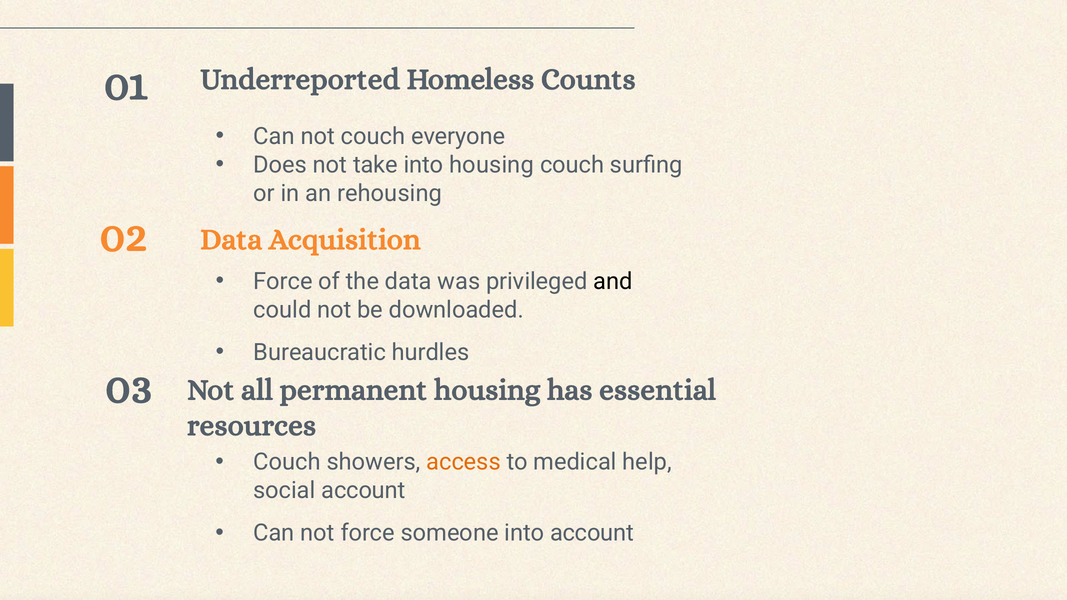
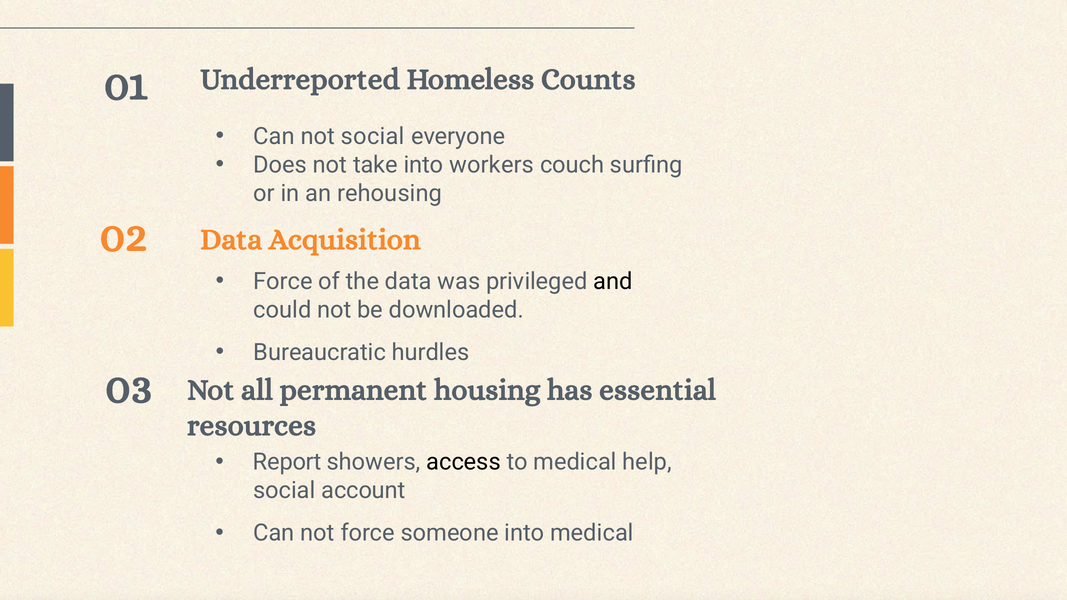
not couch: couch -> social
into housing: housing -> workers
Couch at (287, 462): Couch -> Report
access colour: orange -> black
into account: account -> medical
